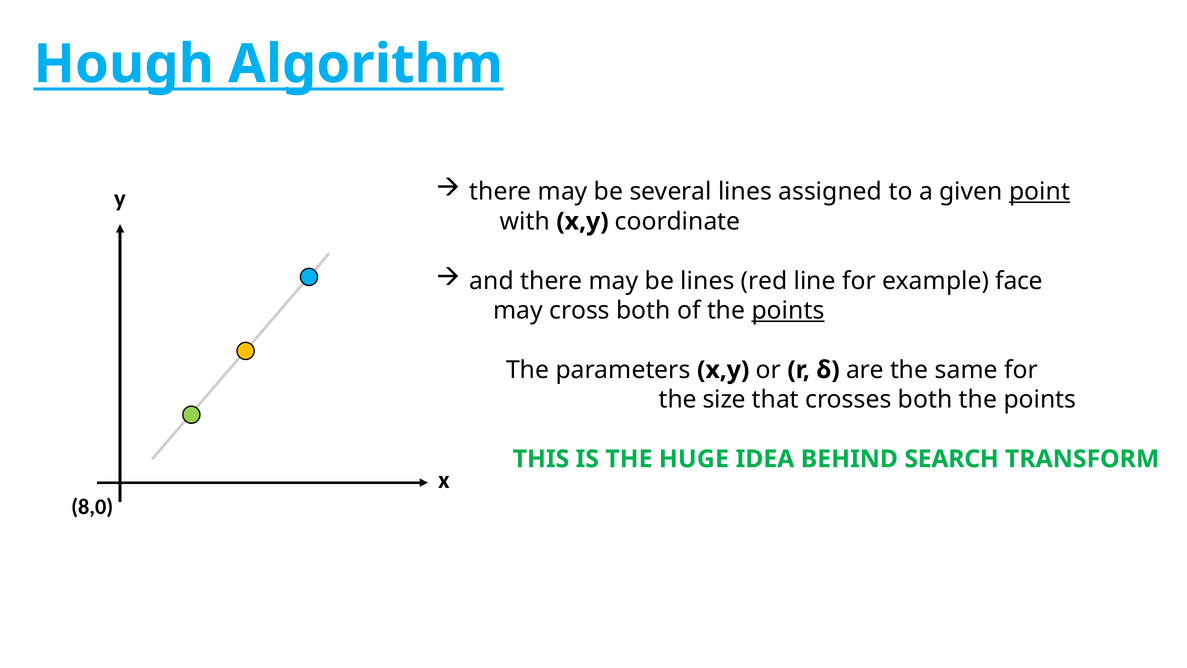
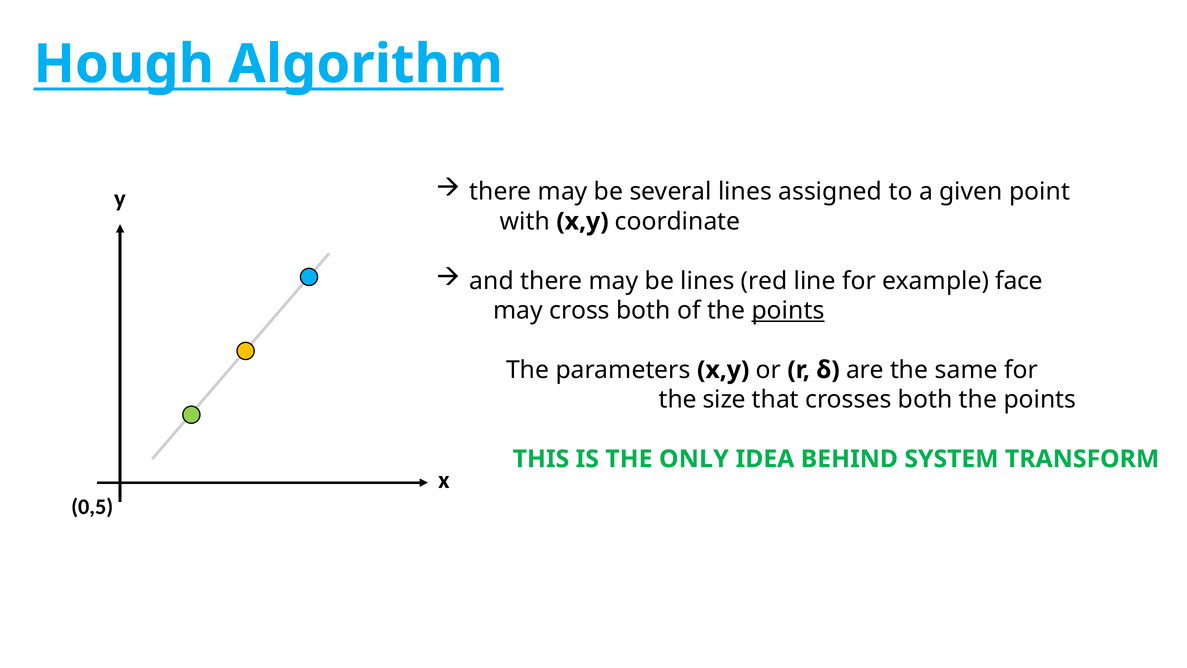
point underline: present -> none
HUGE: HUGE -> ONLY
SEARCH: SEARCH -> SYSTEM
8,0: 8,0 -> 0,5
